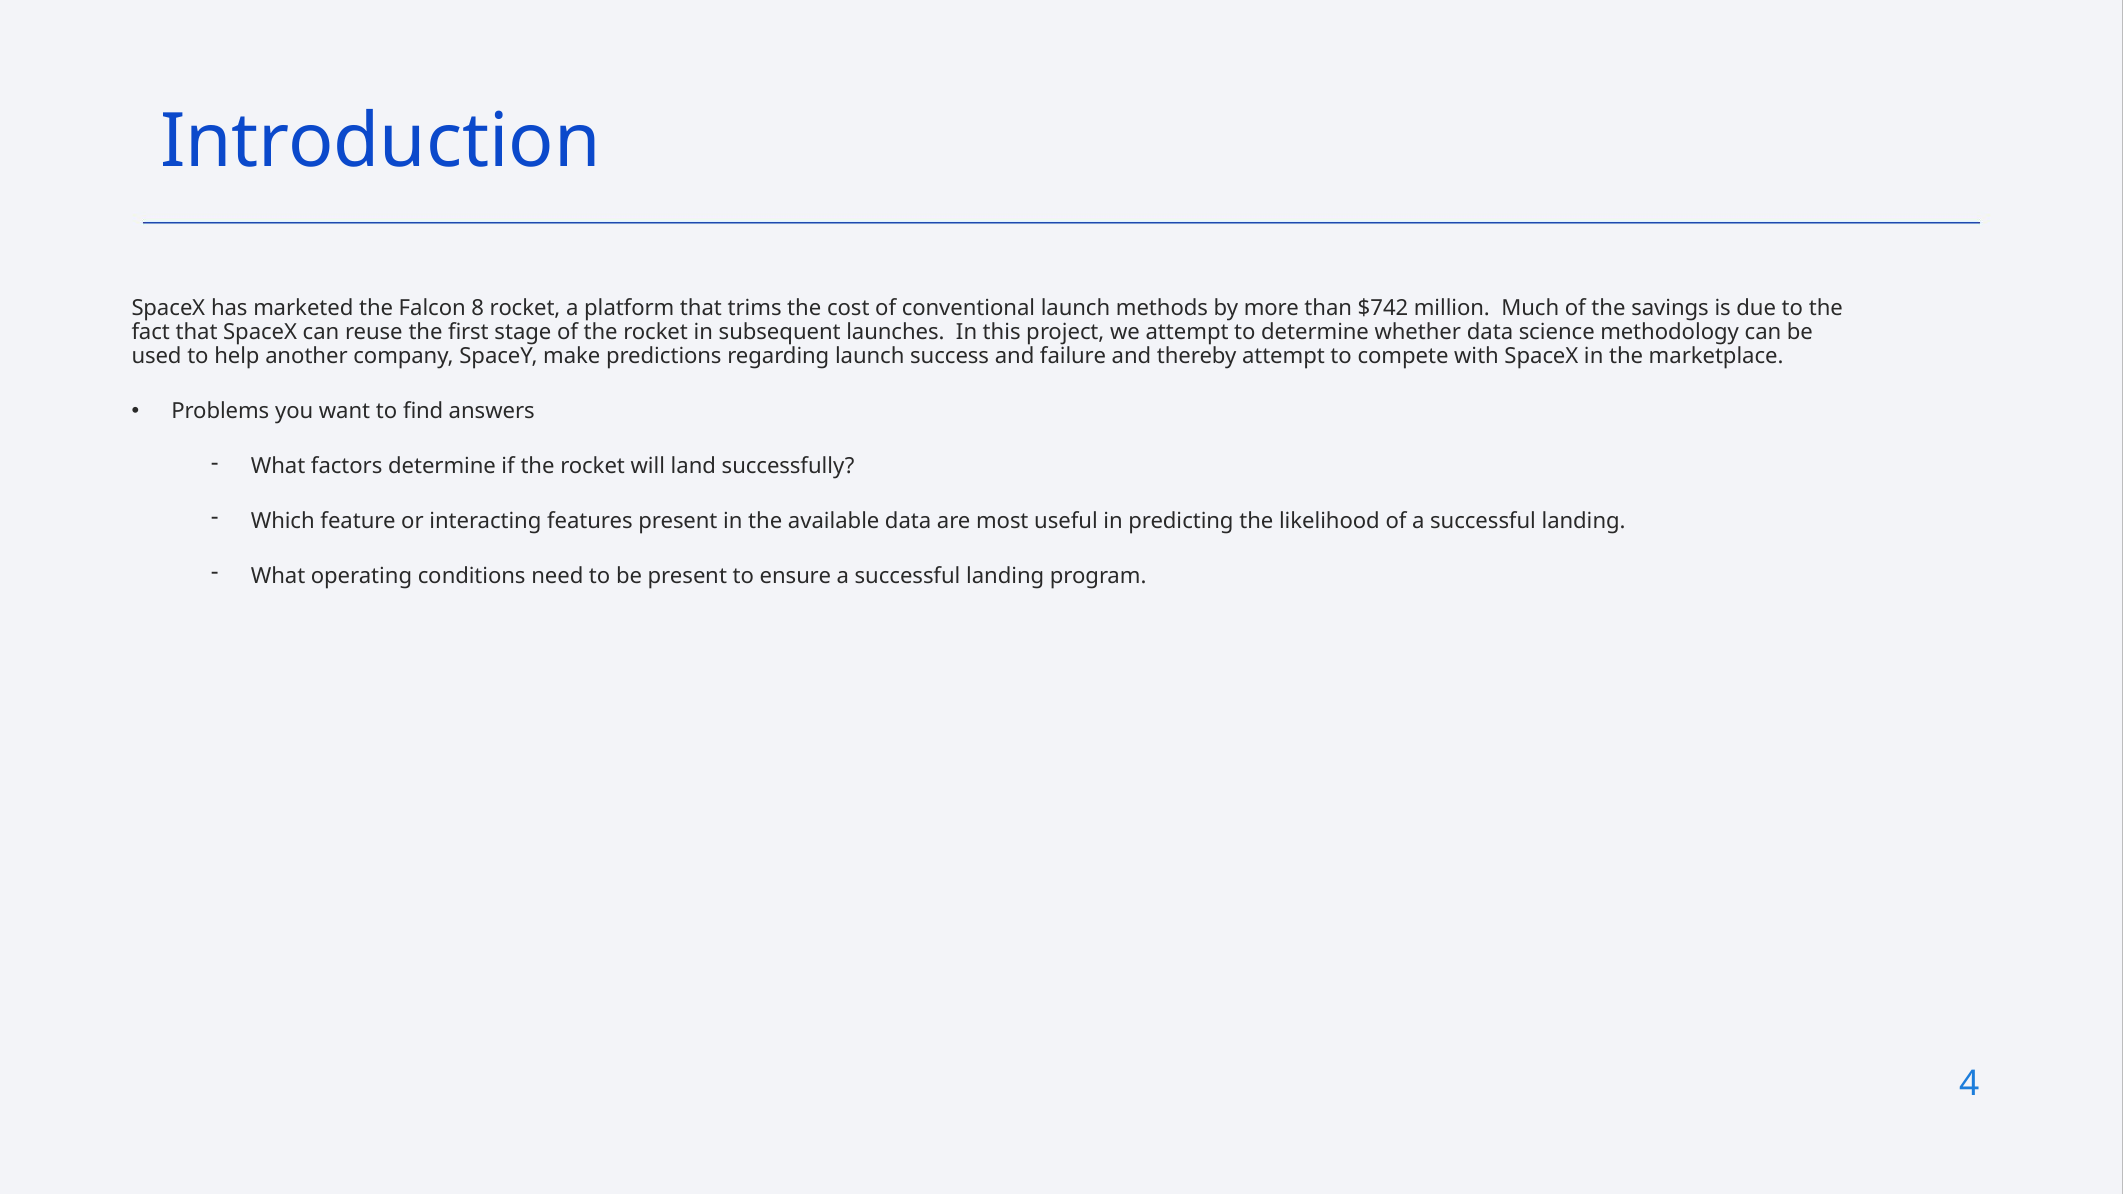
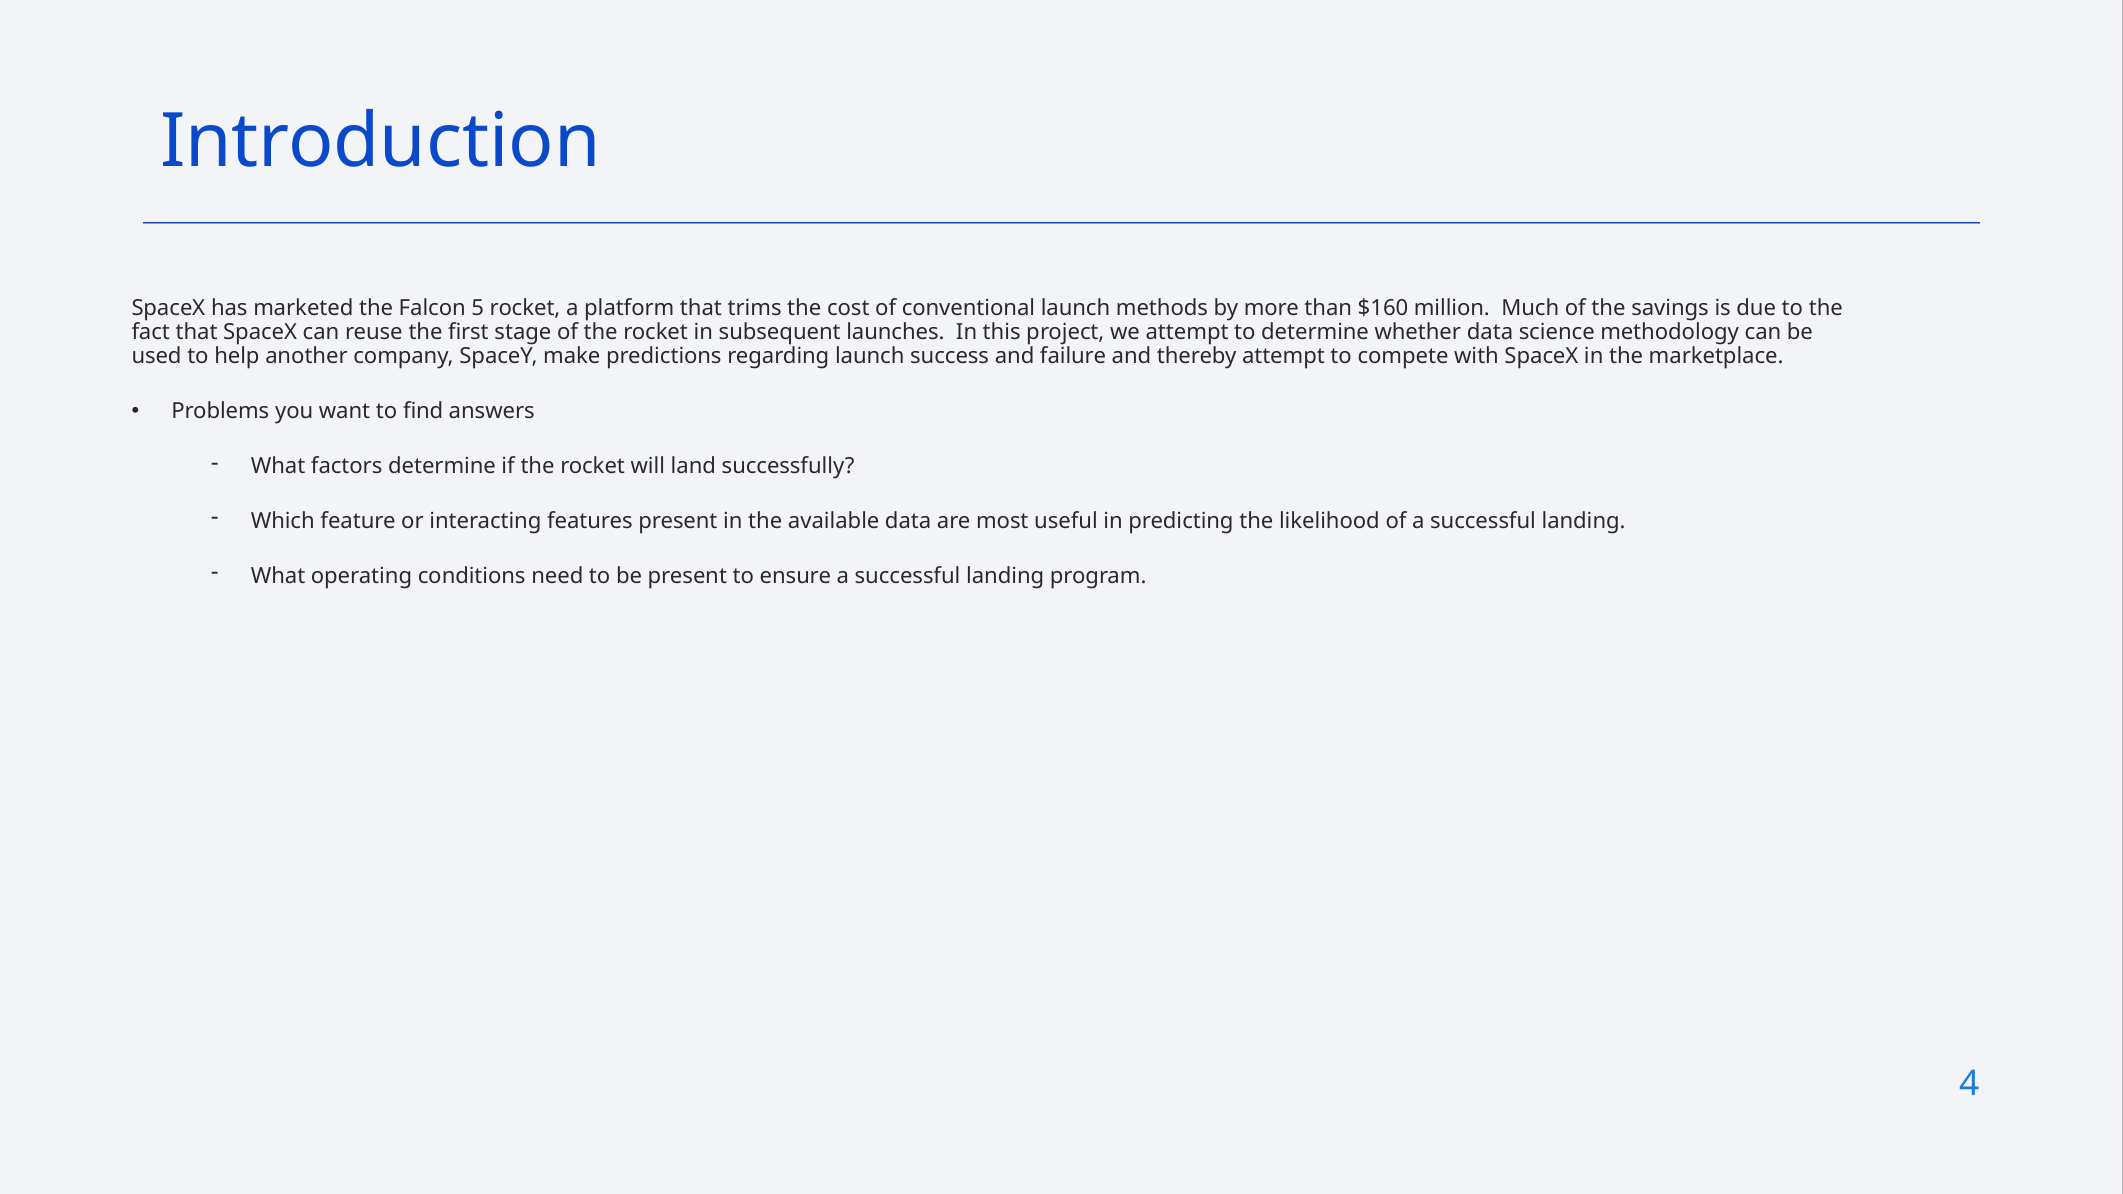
8: 8 -> 5
$742: $742 -> $160
